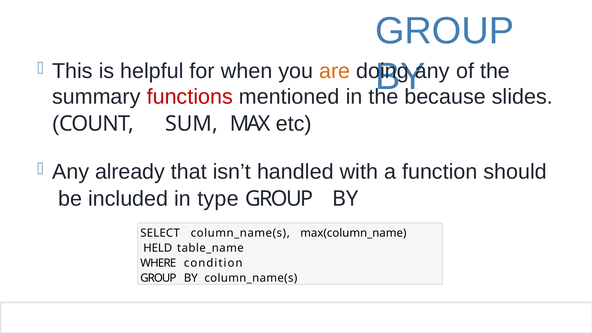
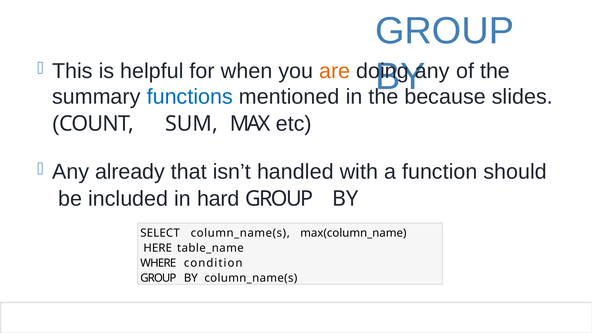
functions colour: red -> blue
type: type -> hard
HELD: HELD -> HERE
